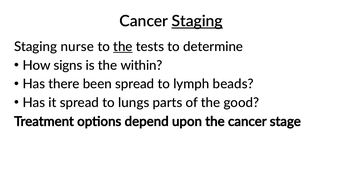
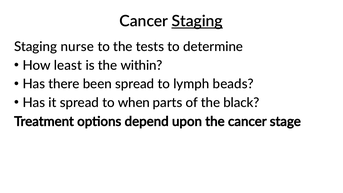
the at (123, 47) underline: present -> none
signs: signs -> least
lungs: lungs -> when
good: good -> black
